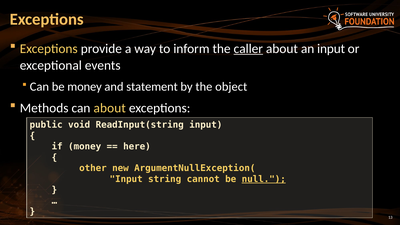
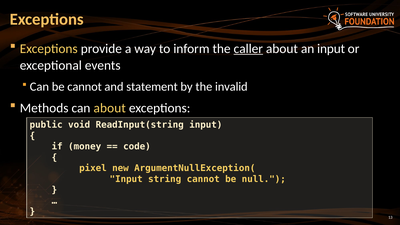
be money: money -> cannot
object: object -> invalid
here: here -> code
other: other -> pixel
null underline: present -> none
